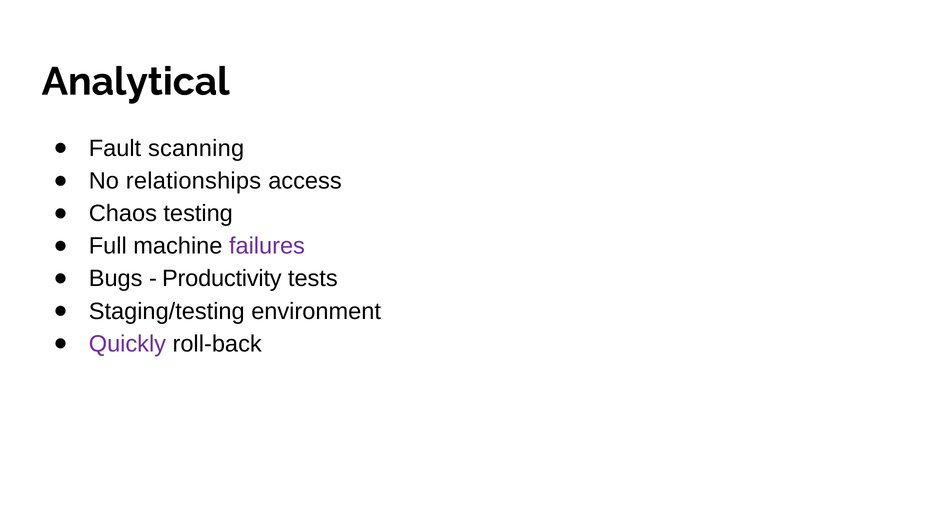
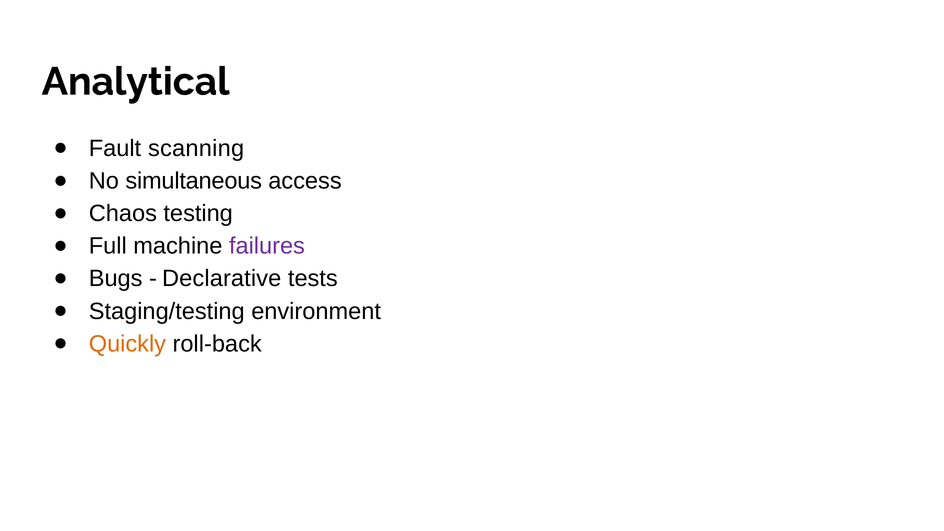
relationships: relationships -> simultaneous
Productivity: Productivity -> Declarative
Quickly colour: purple -> orange
